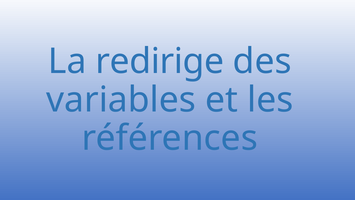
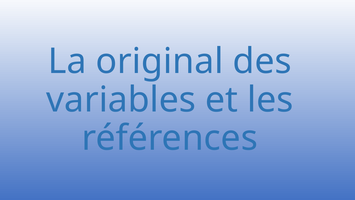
redirige: redirige -> original
